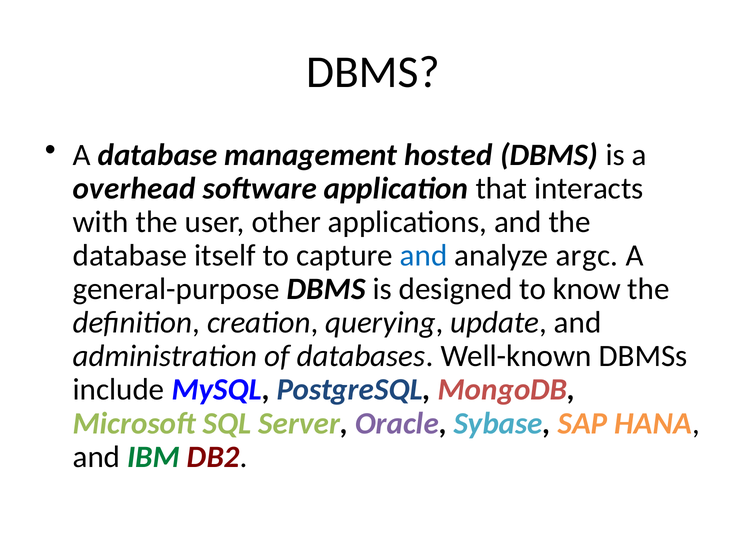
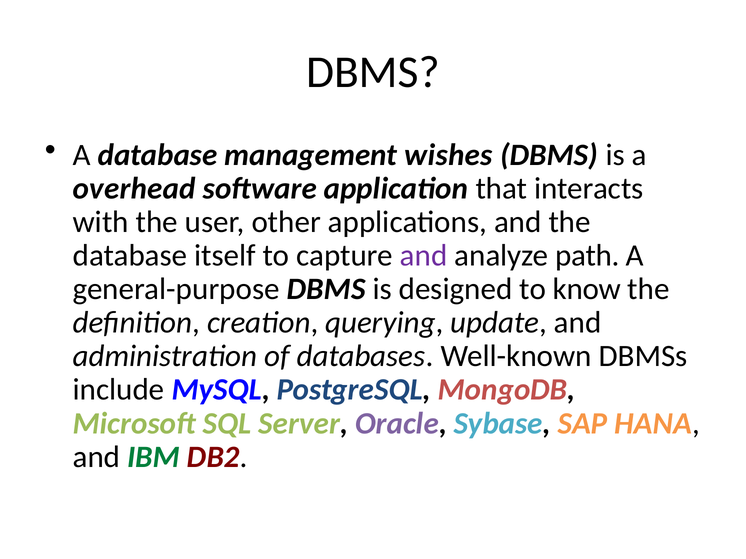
hosted: hosted -> wishes
and at (424, 256) colour: blue -> purple
argc: argc -> path
